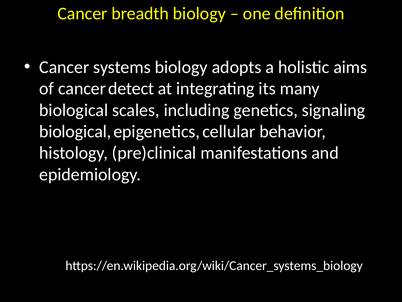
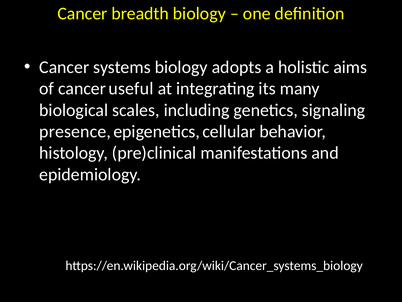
detect: detect -> useful
biological at (75, 131): biological -> presence
